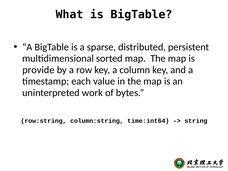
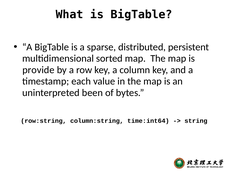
work: work -> been
